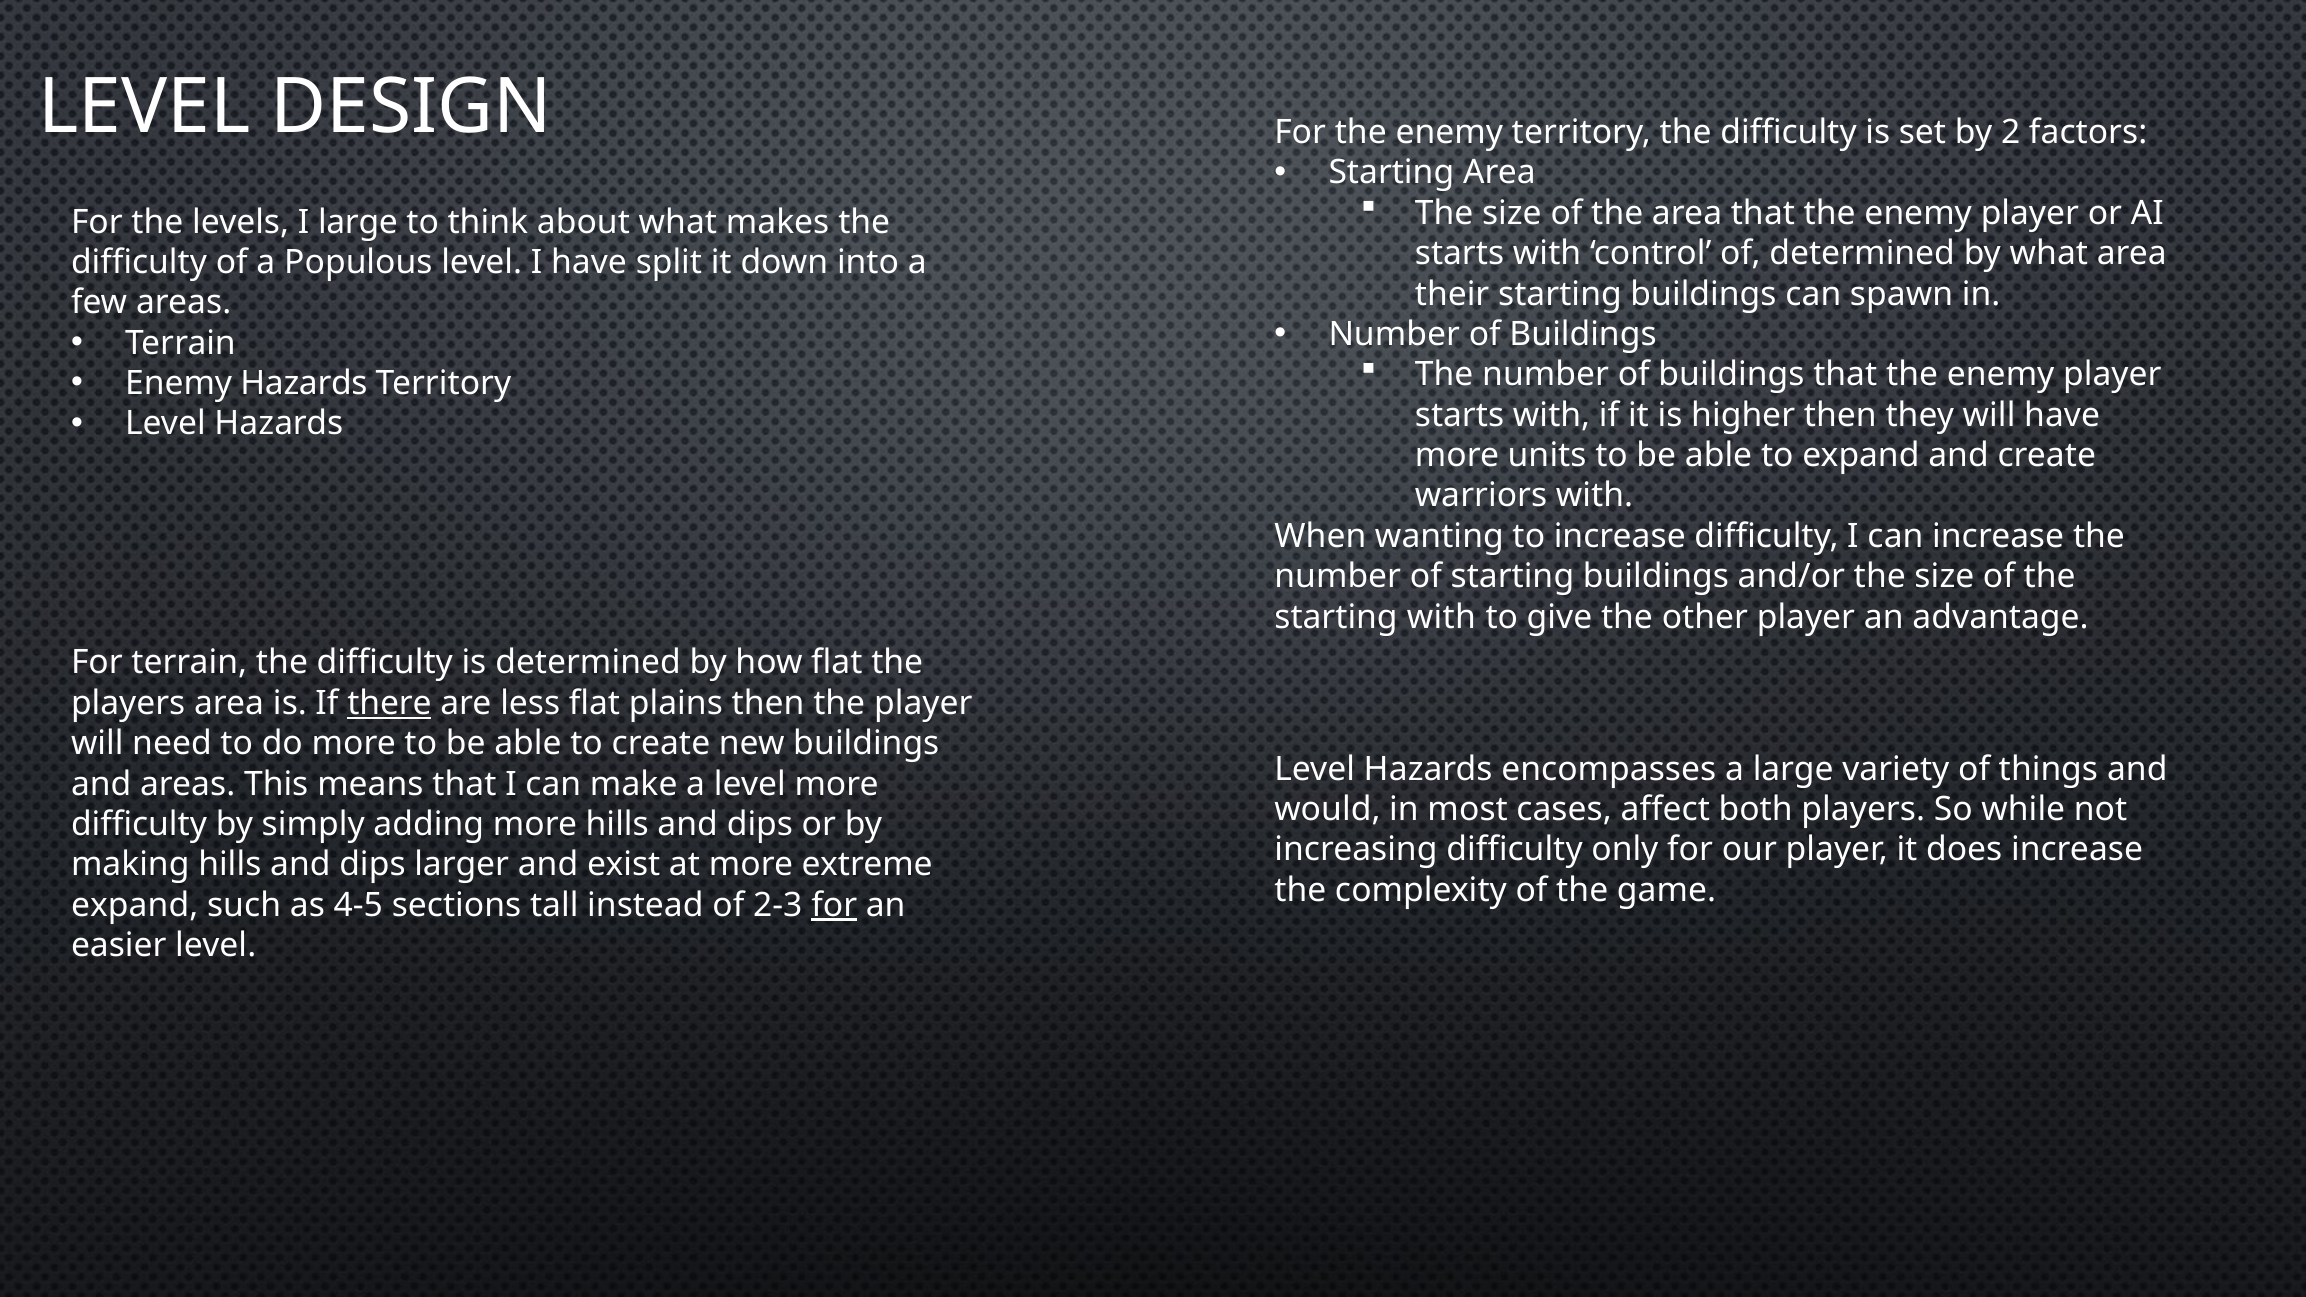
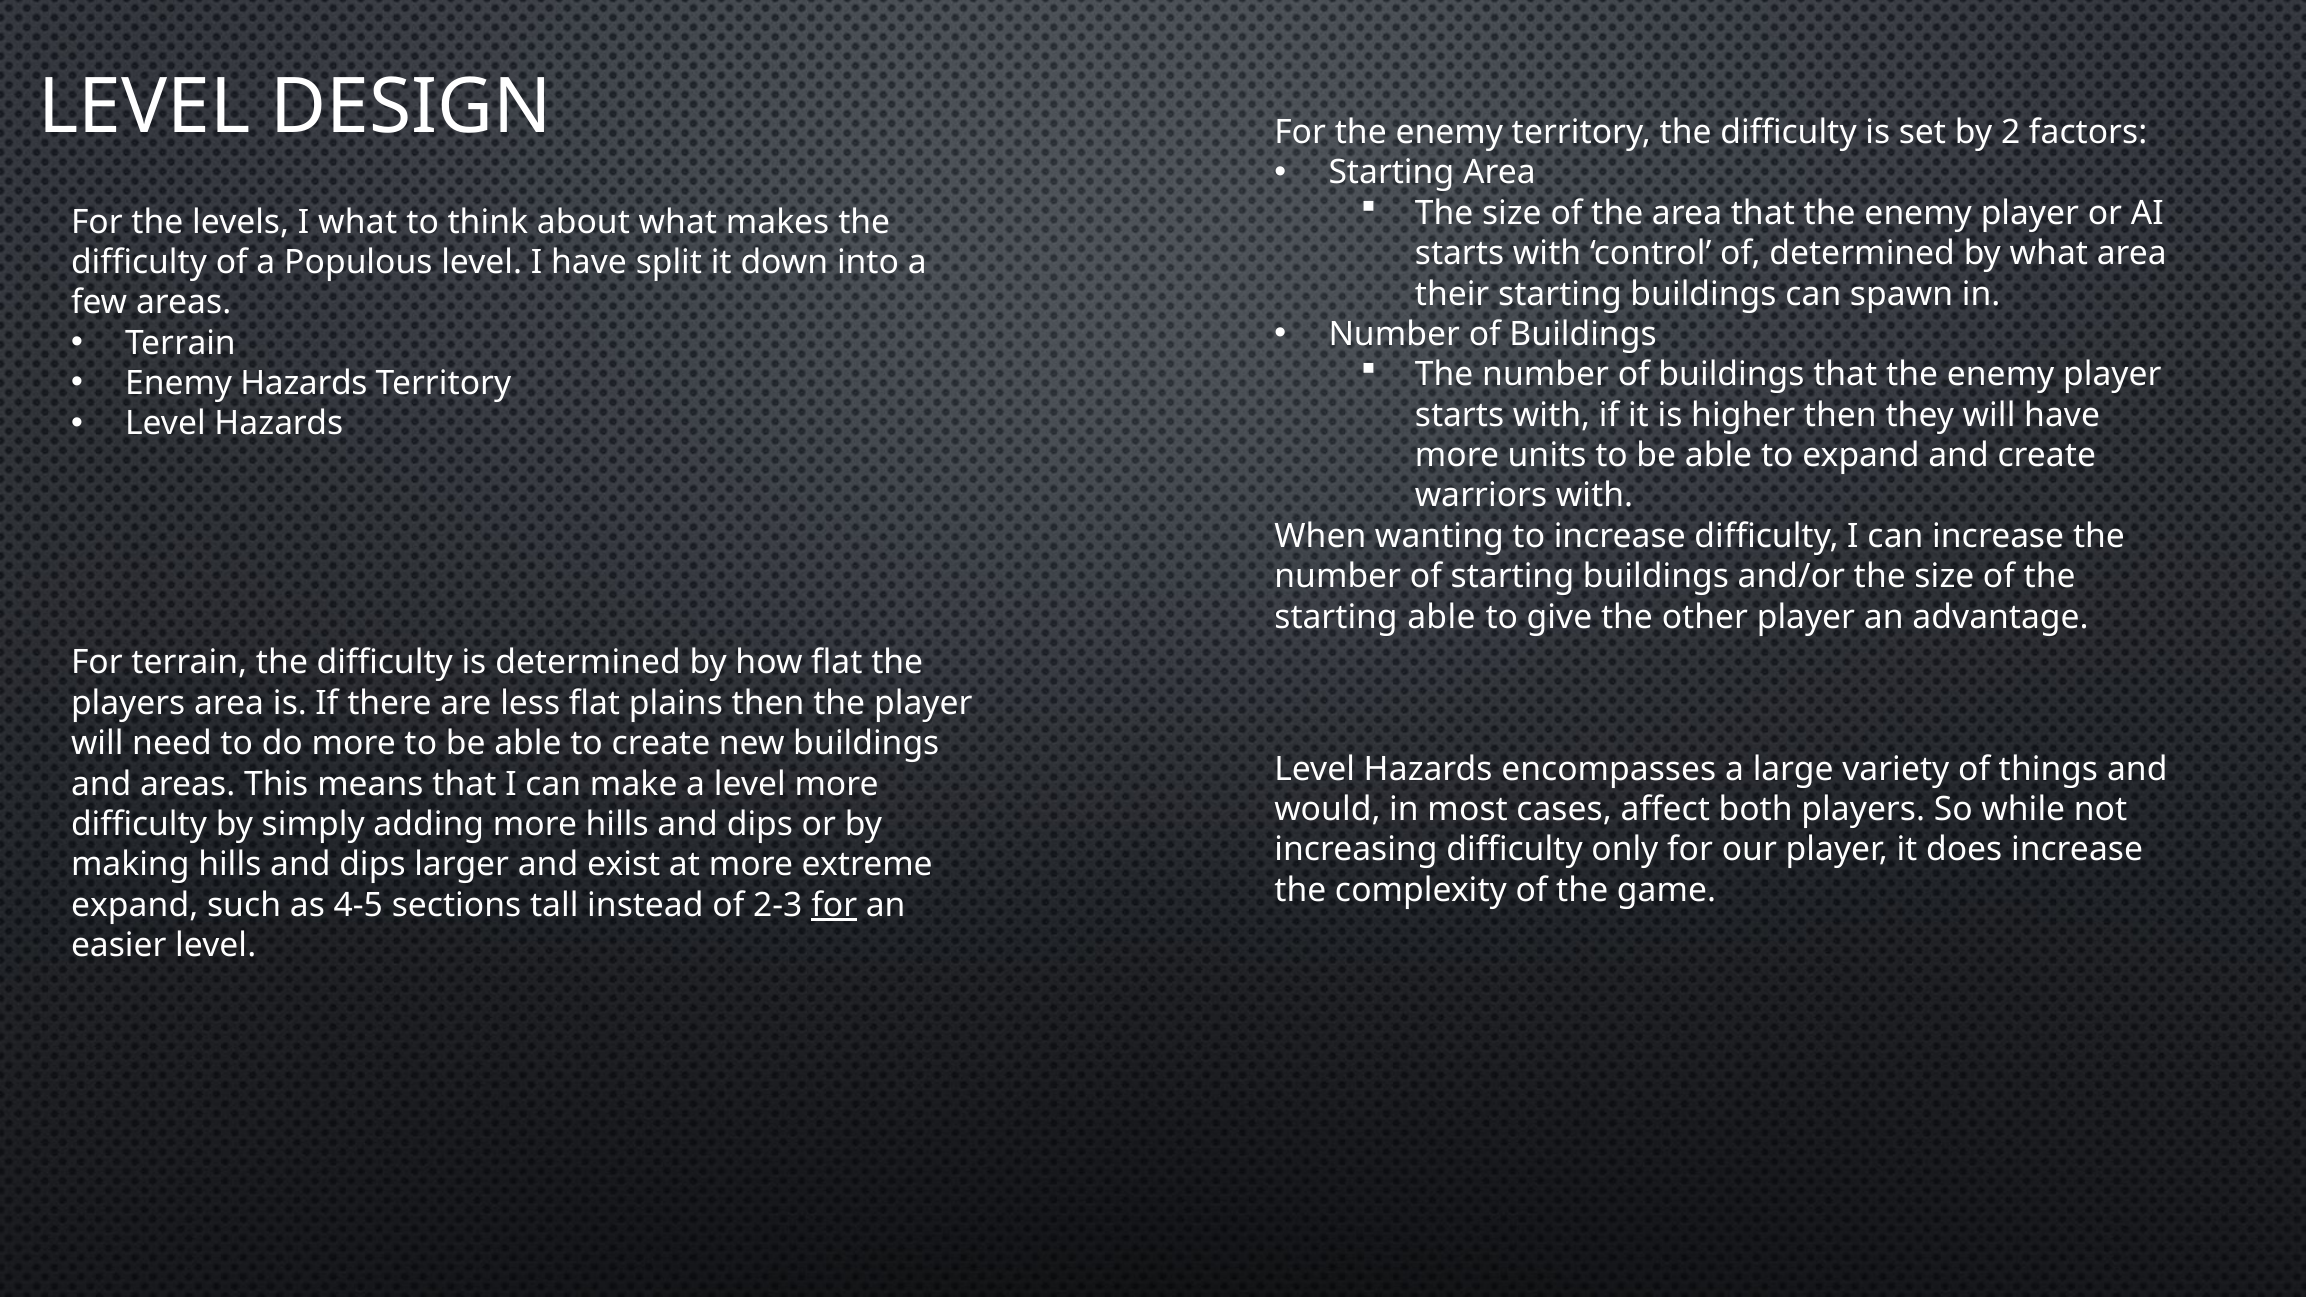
I large: large -> what
starting with: with -> able
there underline: present -> none
